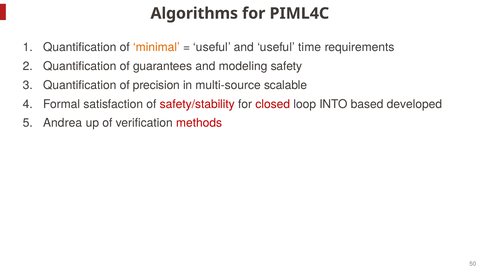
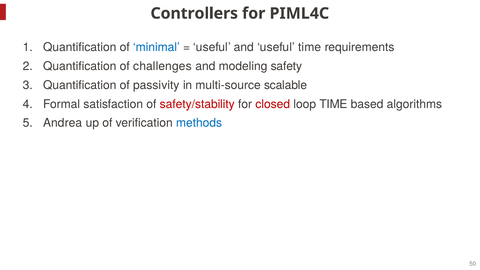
Algorithms: Algorithms -> Controllers
minimal colour: orange -> blue
guarantees: guarantees -> challenges
precision: precision -> passivity
loop INTO: INTO -> TIME
developed: developed -> algorithms
methods colour: red -> blue
